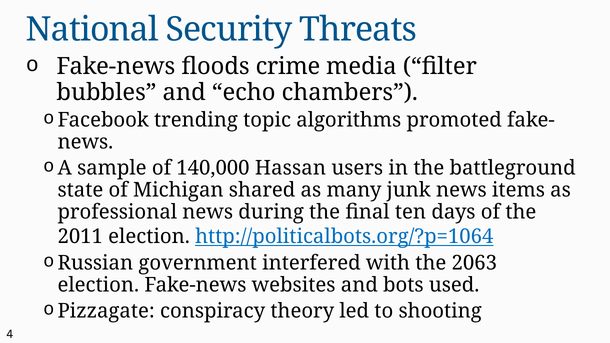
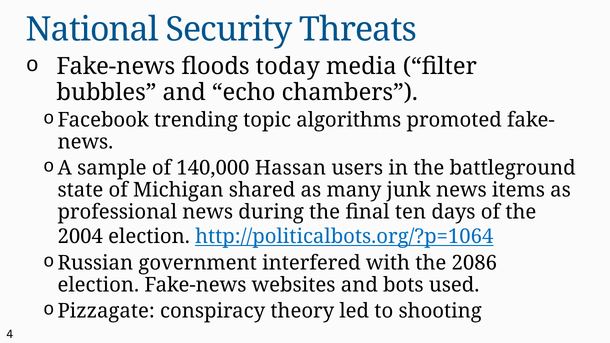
crime: crime -> today
2011: 2011 -> 2004
2063: 2063 -> 2086
